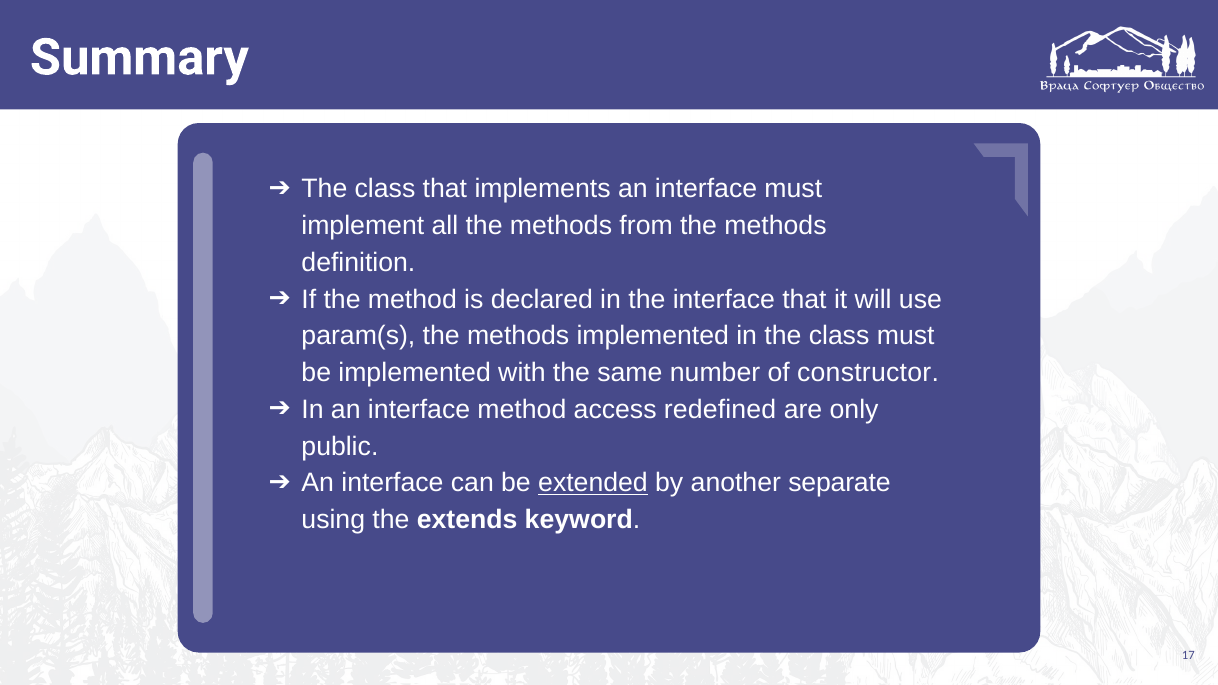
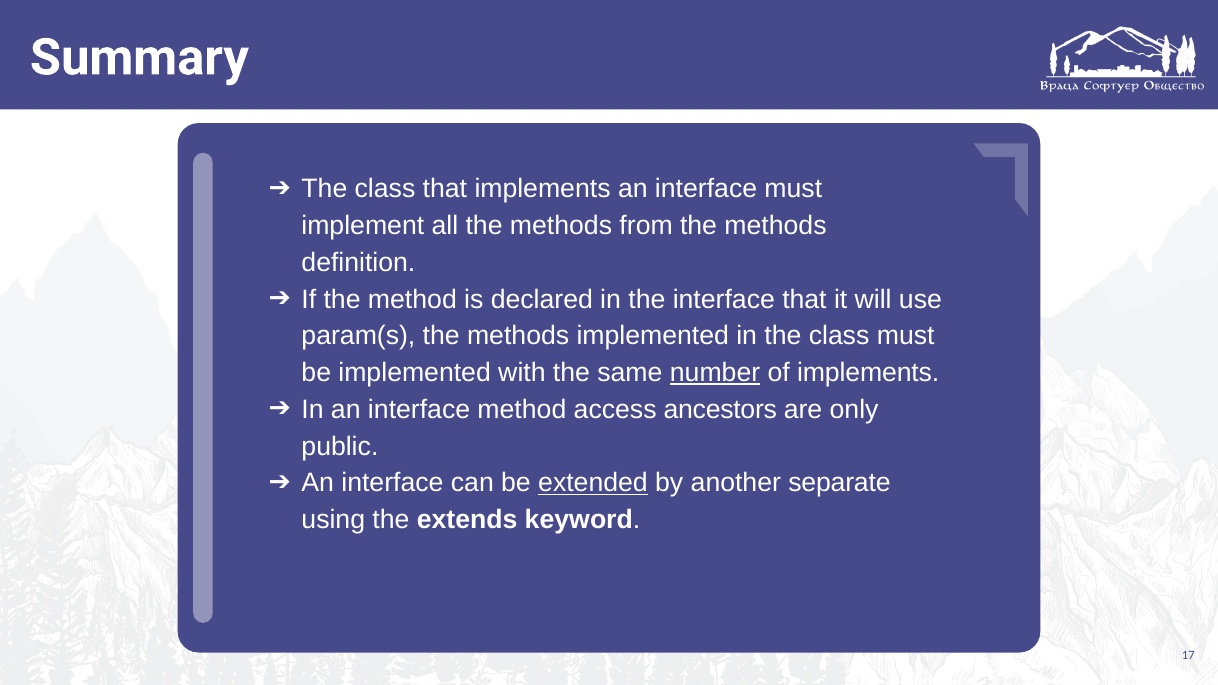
number underline: none -> present
of constructor: constructor -> implements
redefined: redefined -> ancestors
